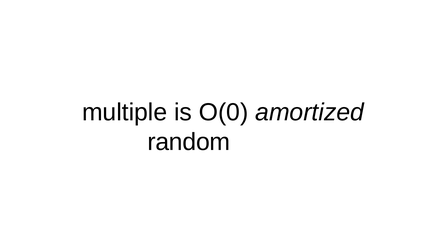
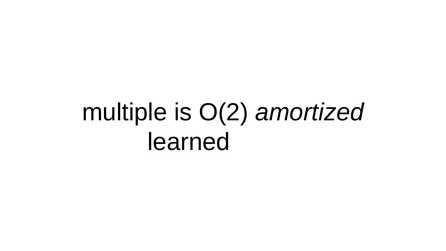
O(0: O(0 -> O(2
random: random -> learned
